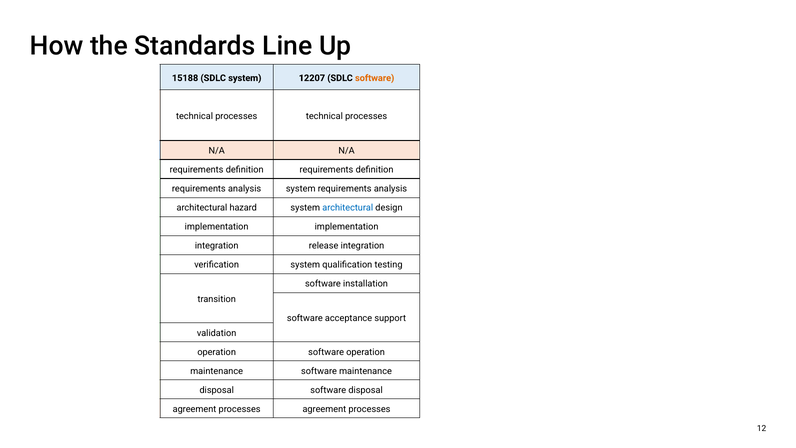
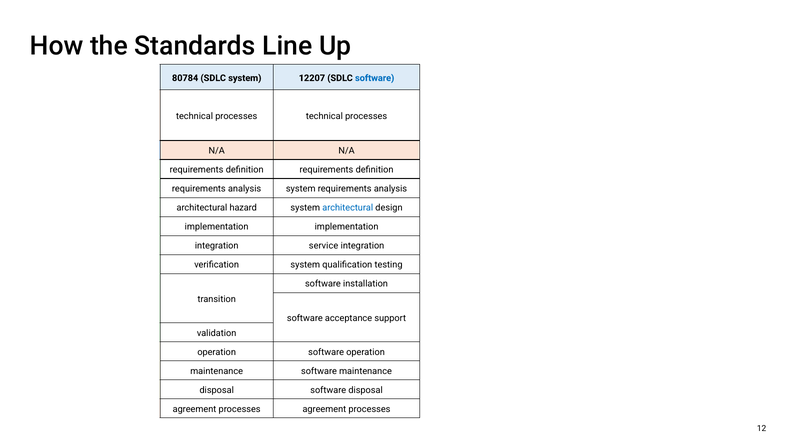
15188: 15188 -> 80784
software at (375, 78) colour: orange -> blue
integration release: release -> service
